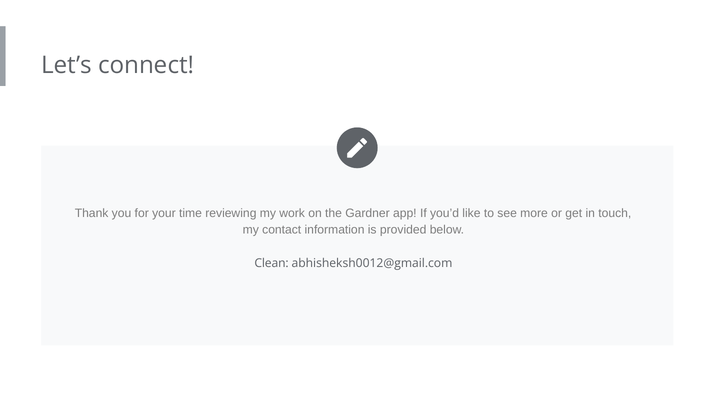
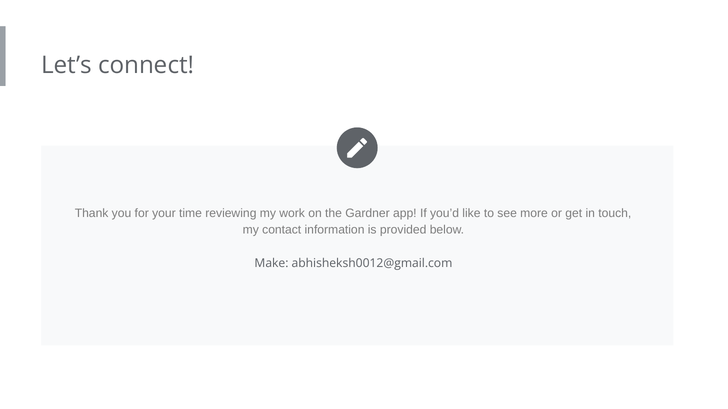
Clean: Clean -> Make
